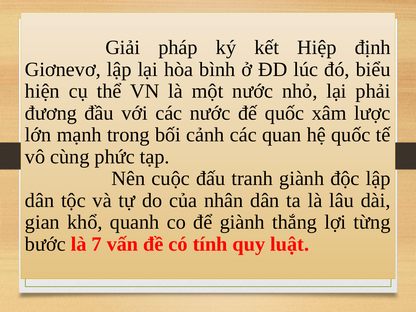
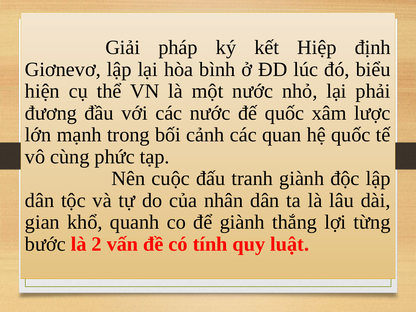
7: 7 -> 2
